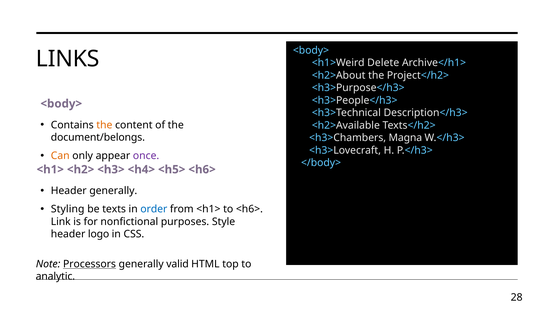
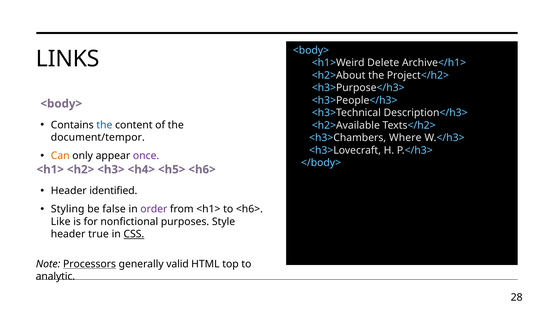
the at (104, 125) colour: orange -> blue
document/belongs: document/belongs -> document/tempor
Magna: Magna -> Where
Header generally: generally -> identified
texts: texts -> false
order colour: blue -> purple
Link: Link -> Like
logo: logo -> true
CSS underline: none -> present
